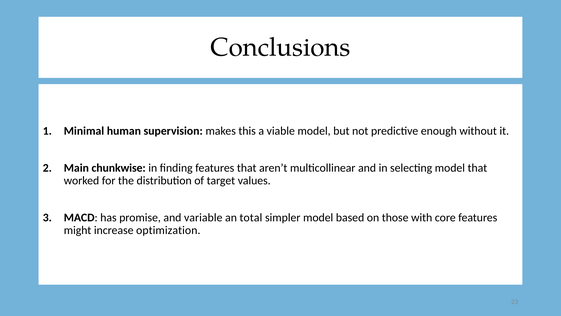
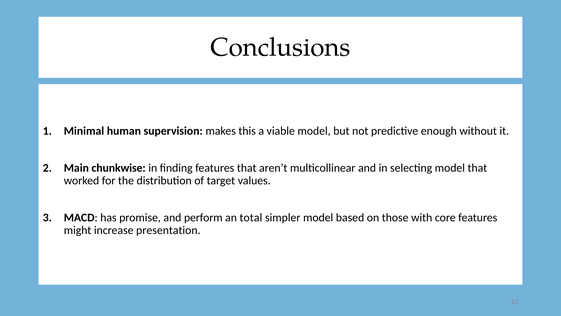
variable: variable -> perform
optimization: optimization -> presentation
